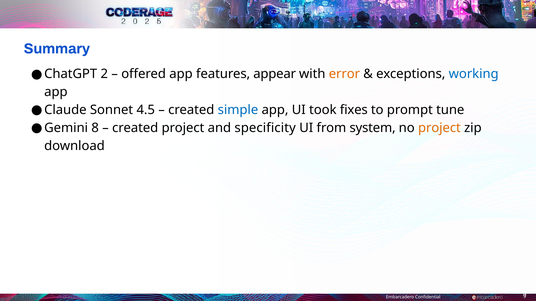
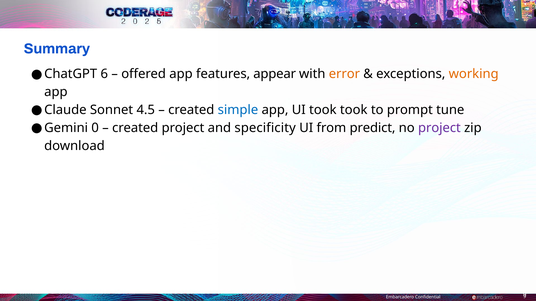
2: 2 -> 6
working colour: blue -> orange
took fixes: fixes -> took
8: 8 -> 0
system: system -> predict
project at (439, 128) colour: orange -> purple
